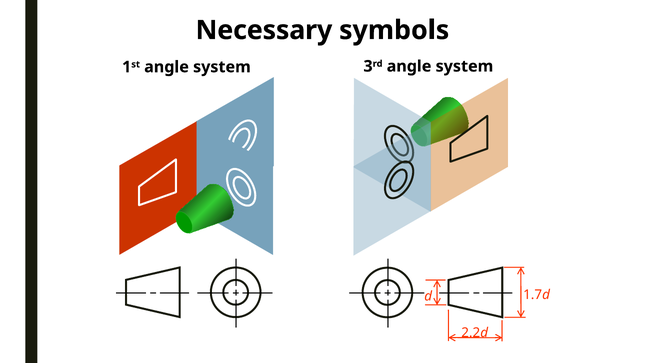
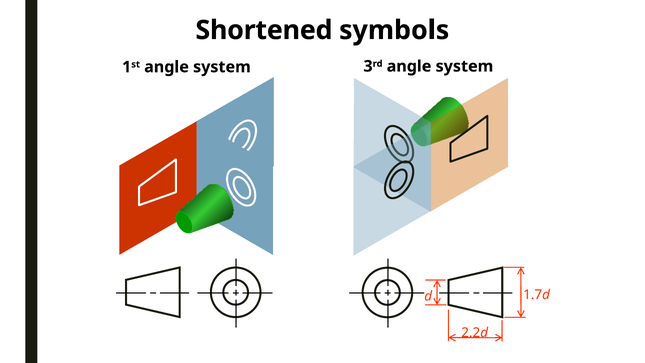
Necessary: Necessary -> Shortened
